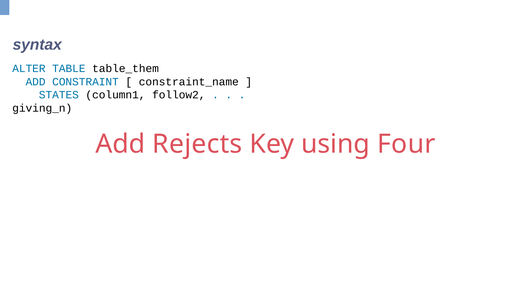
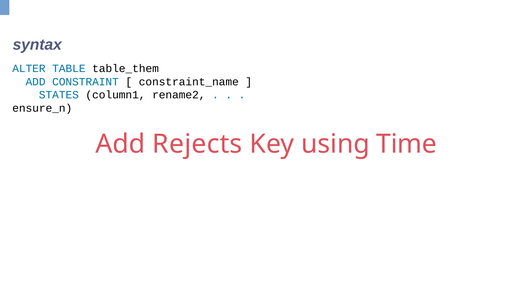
follow2: follow2 -> rename2
giving_n: giving_n -> ensure_n
Four: Four -> Time
